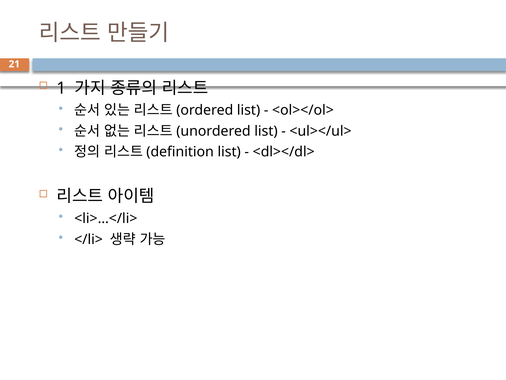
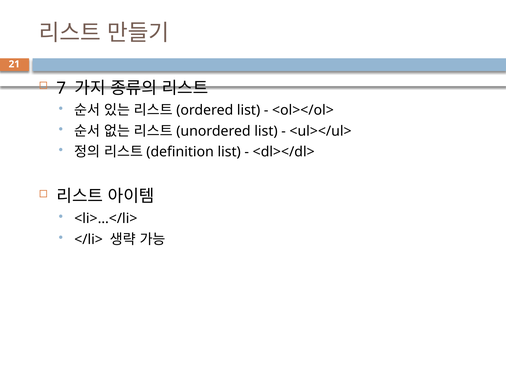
1: 1 -> 7
